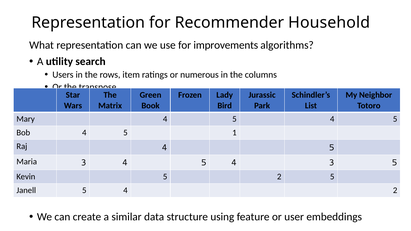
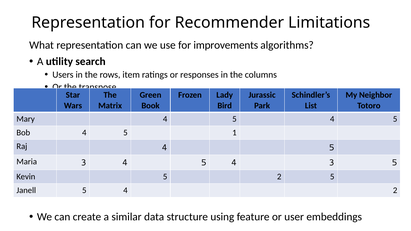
Household: Household -> Limitations
numerous: numerous -> responses
